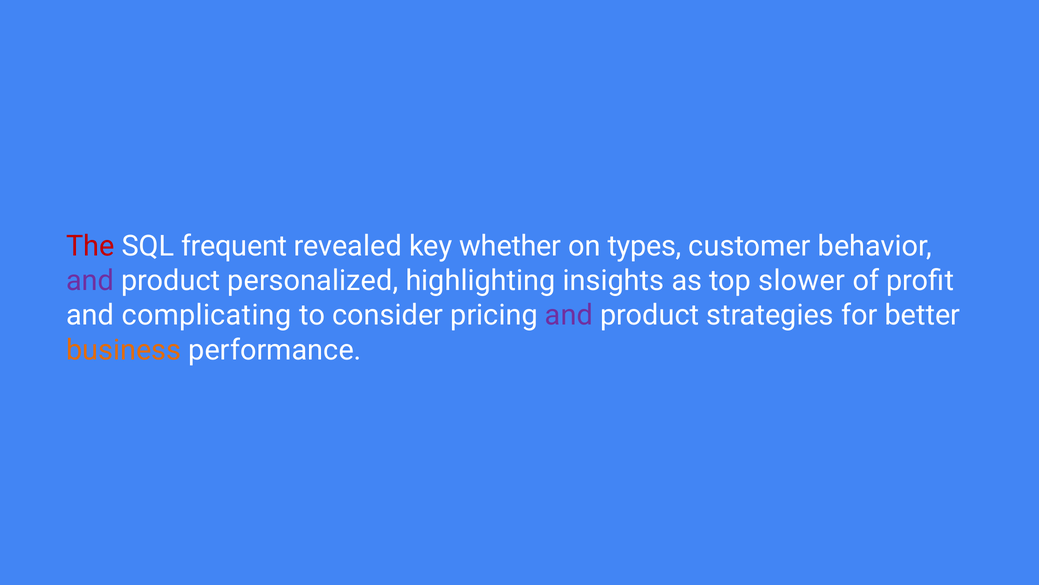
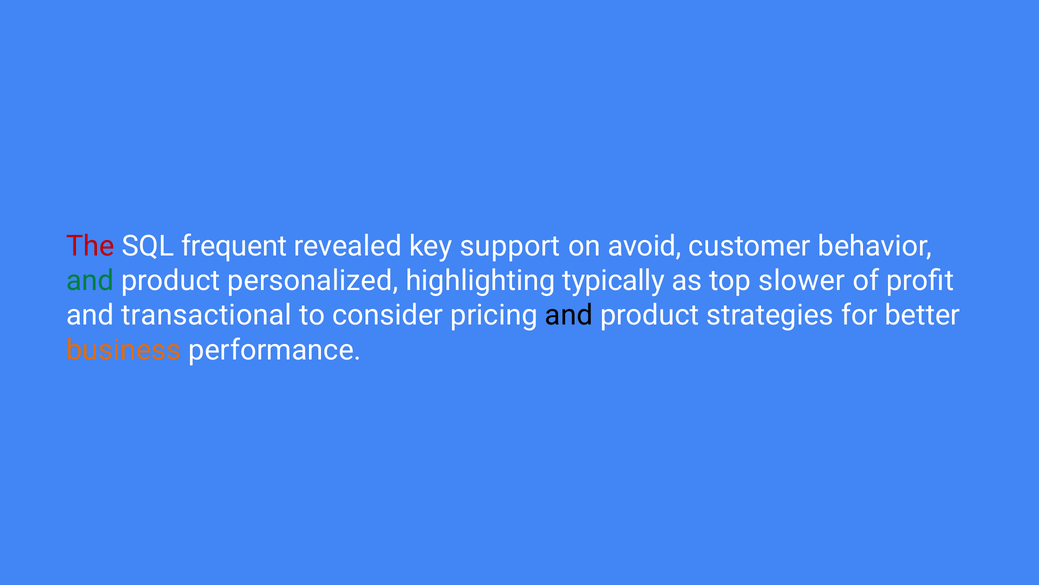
whether: whether -> support
types: types -> avoid
and at (90, 280) colour: purple -> green
insights: insights -> typically
complicating: complicating -> transactional
and at (569, 315) colour: purple -> black
